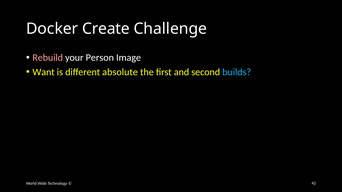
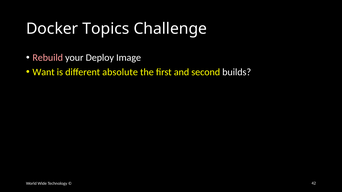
Create: Create -> Topics
Person: Person -> Deploy
builds colour: light blue -> white
